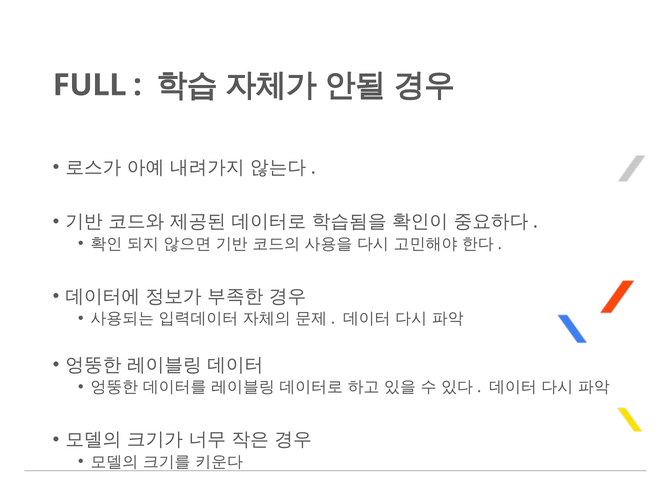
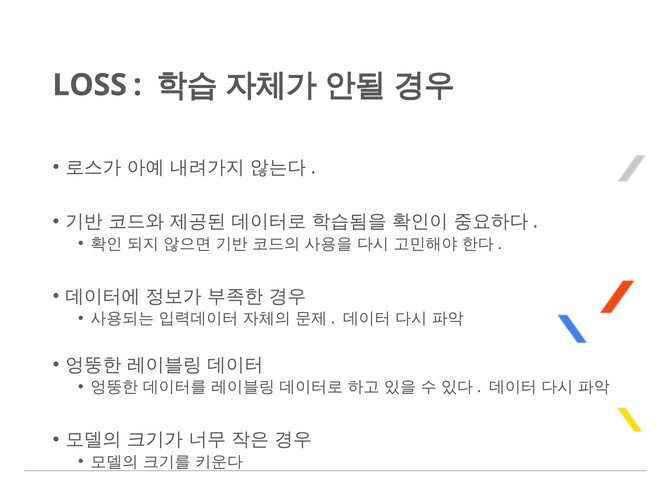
FULL: FULL -> LOSS
